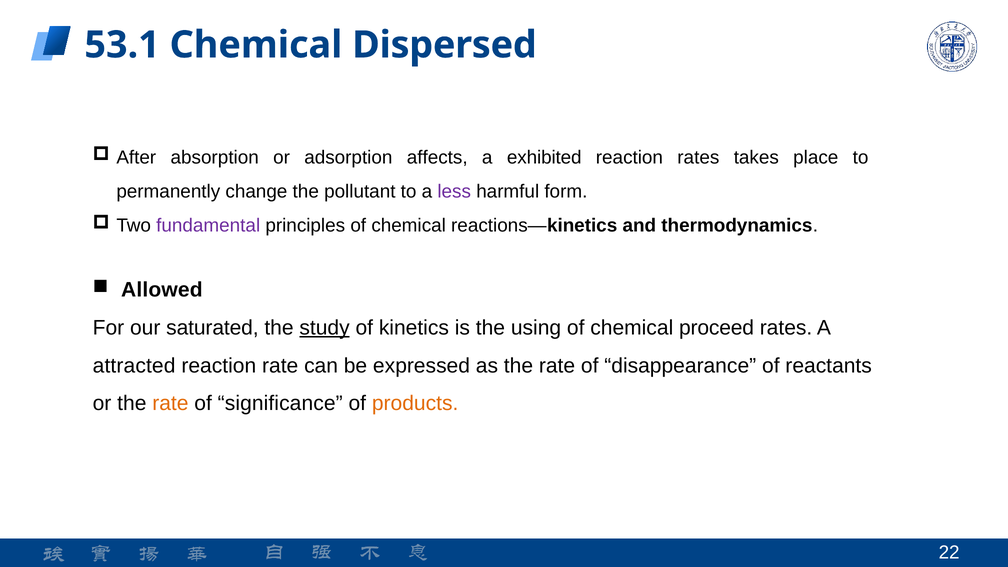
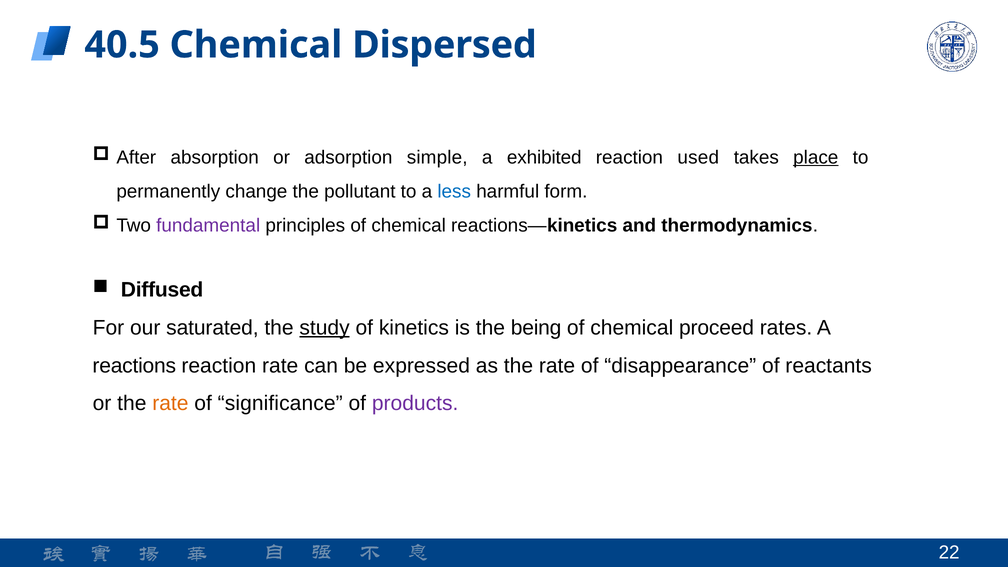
53.1: 53.1 -> 40.5
affects: affects -> simple
reaction rates: rates -> used
place underline: none -> present
less colour: purple -> blue
Allowed: Allowed -> Diffused
using: using -> being
attracted: attracted -> reactions
products colour: orange -> purple
